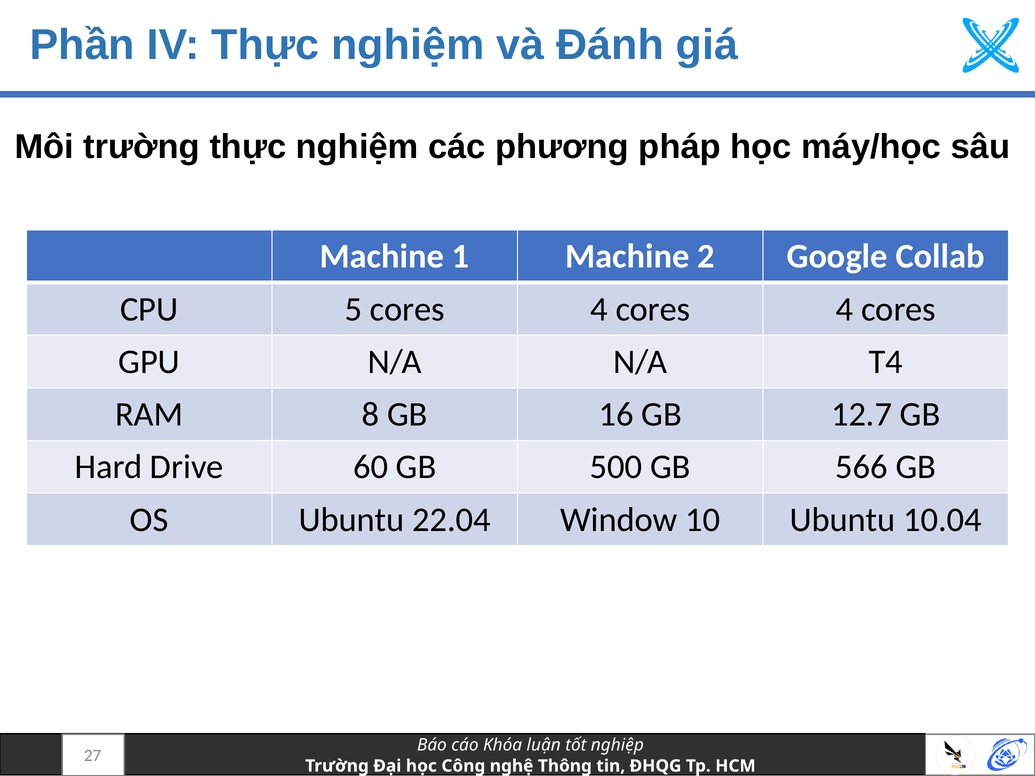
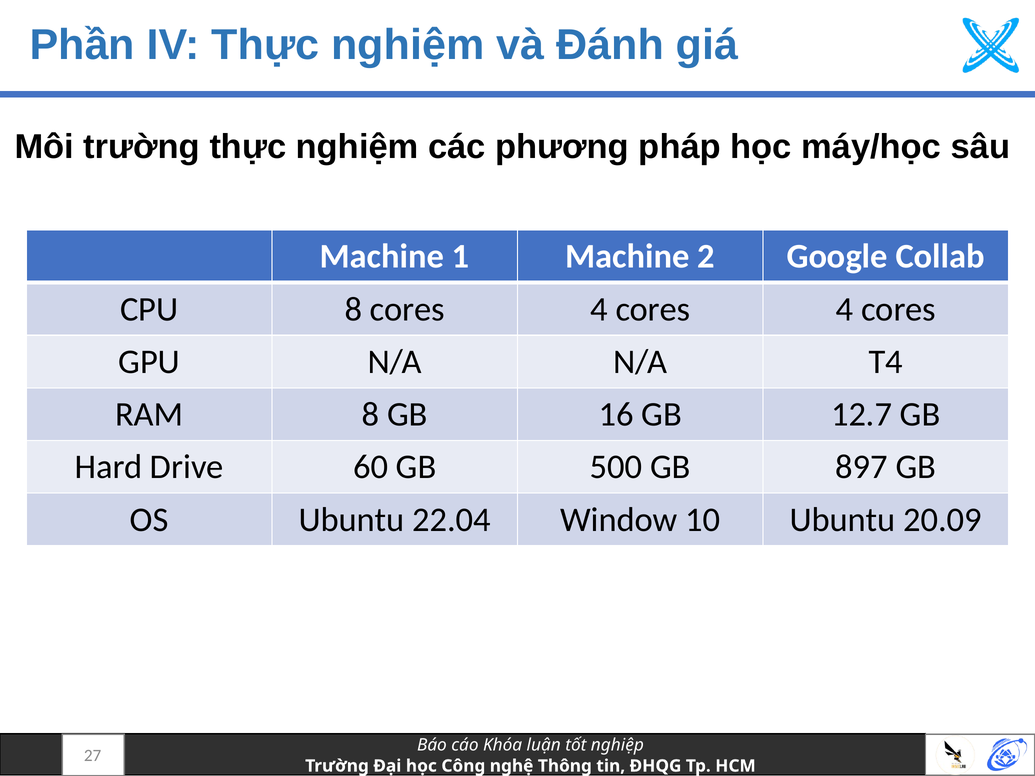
CPU 5: 5 -> 8
566: 566 -> 897
10.04: 10.04 -> 20.09
